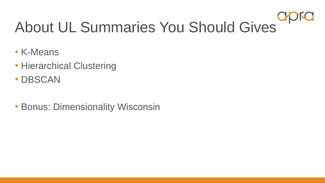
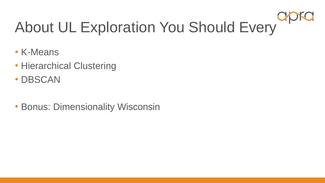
Summaries: Summaries -> Exploration
Gives: Gives -> Every
